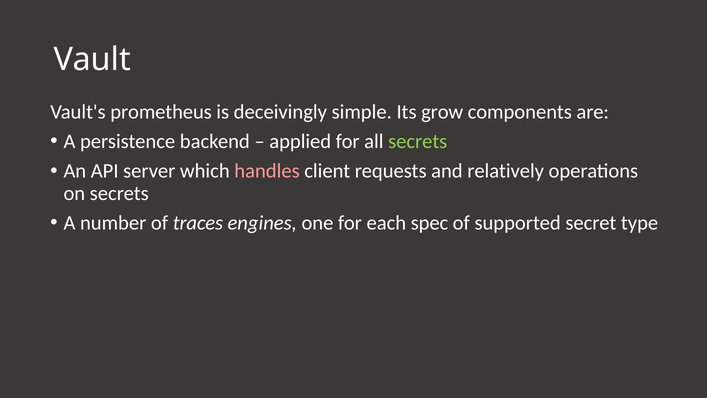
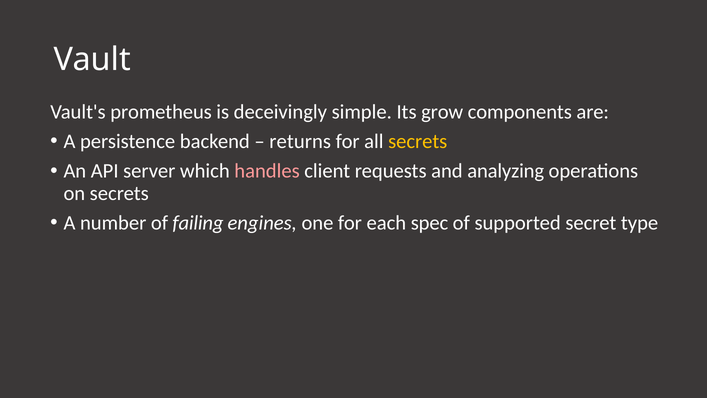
applied: applied -> returns
secrets at (418, 141) colour: light green -> yellow
relatively: relatively -> analyzing
traces: traces -> failing
